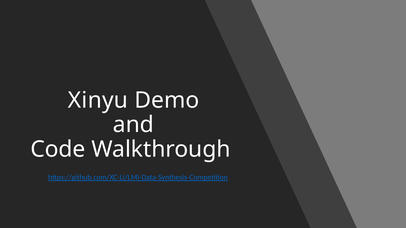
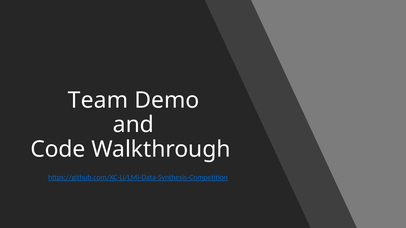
Xinyu: Xinyu -> Team
